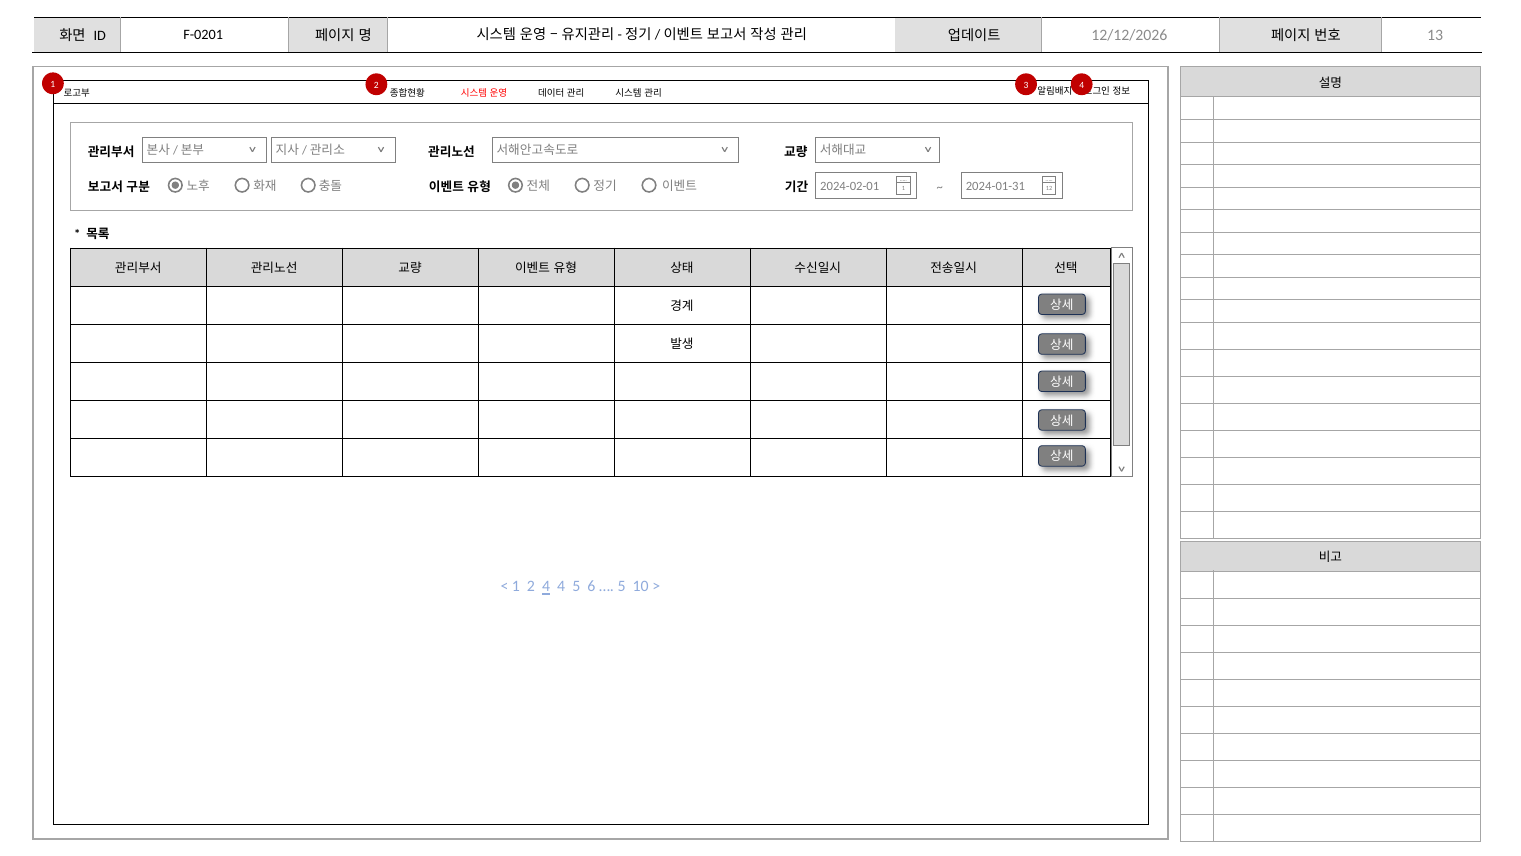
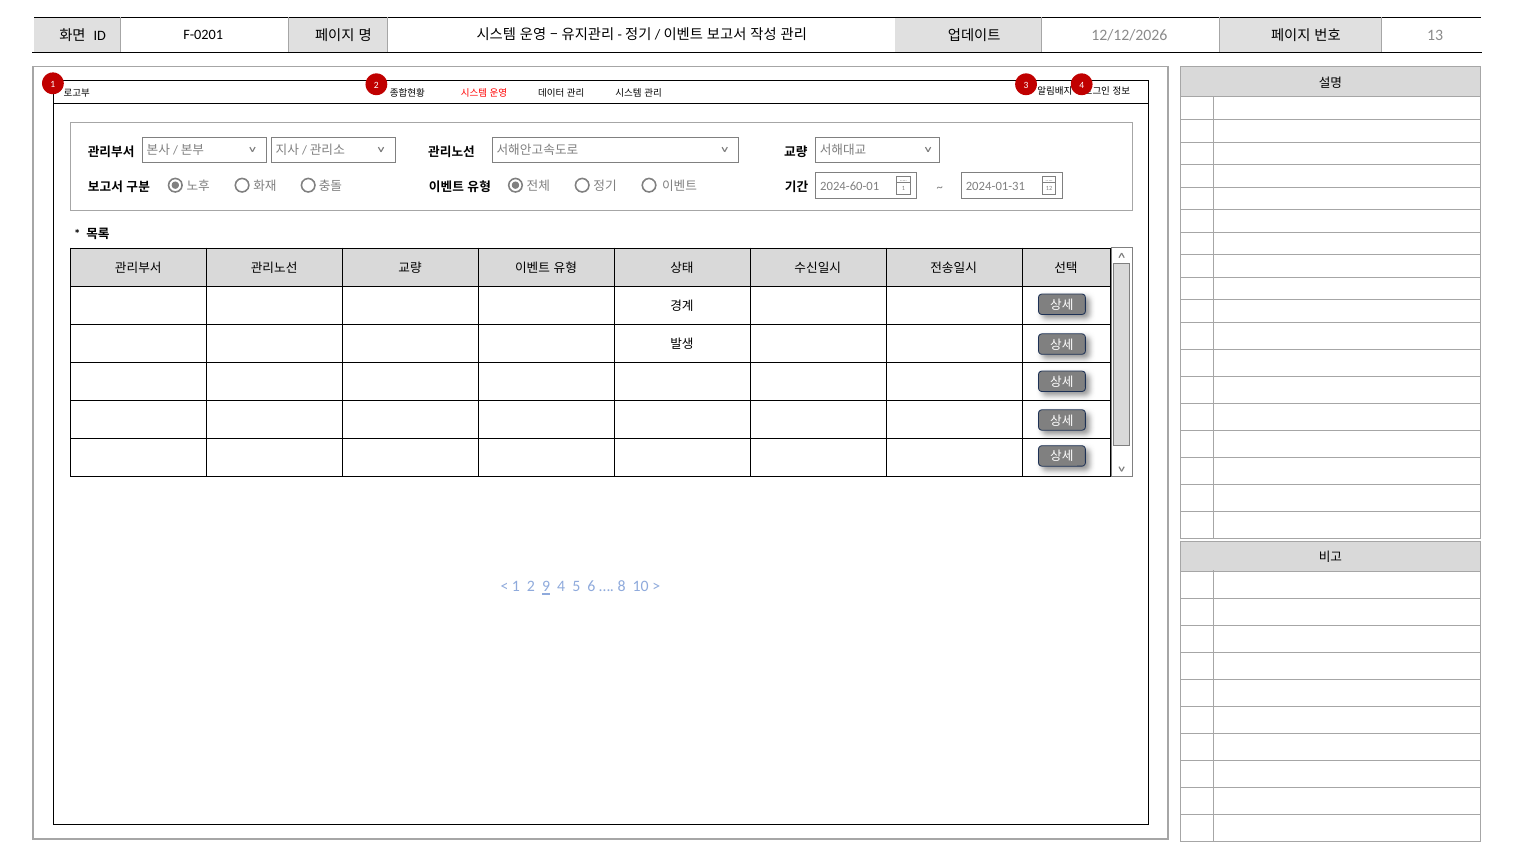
2024-02-01: 2024-02-01 -> 2024-60-01
2 4: 4 -> 9
5 at (622, 586): 5 -> 8
